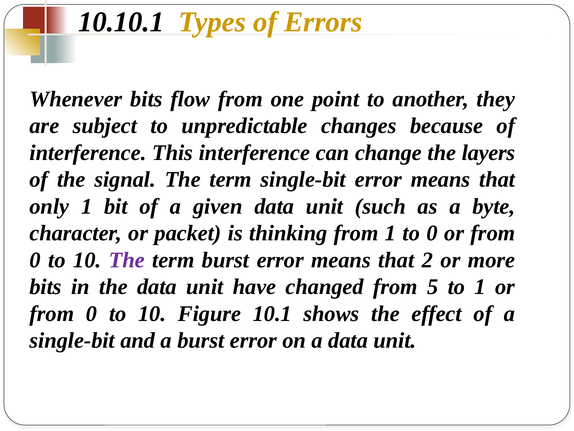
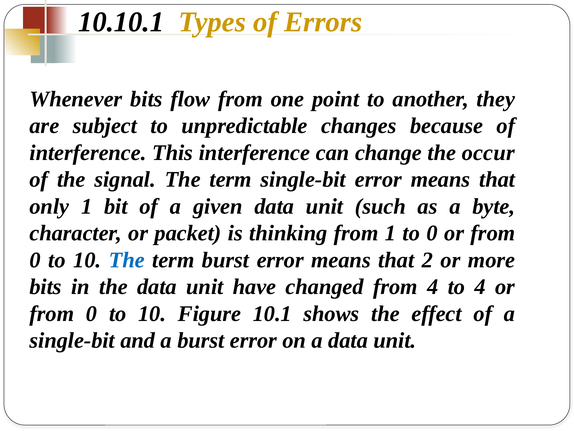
layers: layers -> occur
The at (127, 260) colour: purple -> blue
from 5: 5 -> 4
to 1: 1 -> 4
